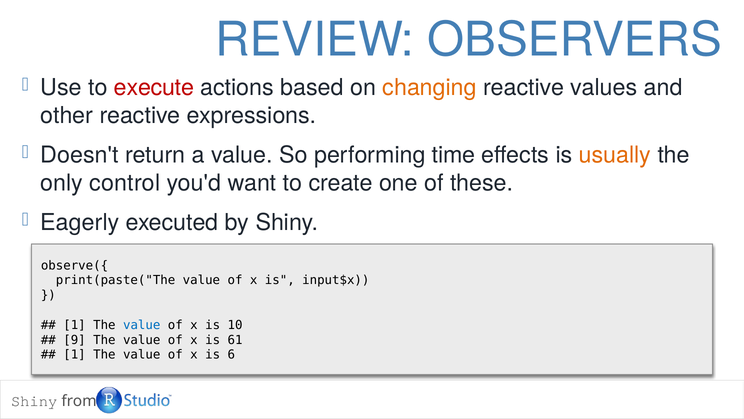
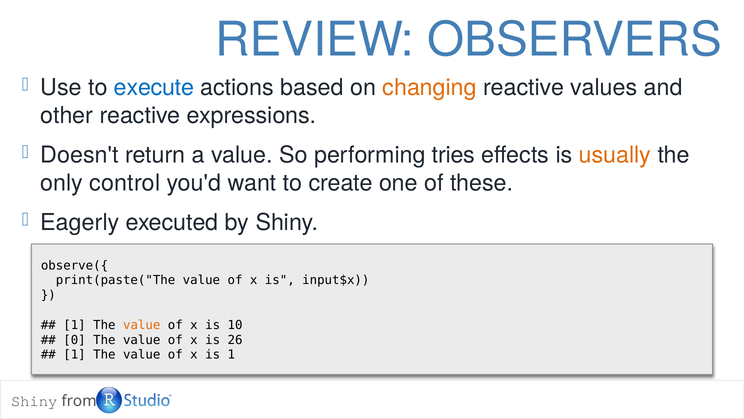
execute colour: red -> blue
time: time -> tries
value at (142, 325) colour: blue -> orange
9: 9 -> 0
61: 61 -> 26
is 6: 6 -> 1
